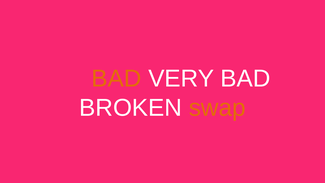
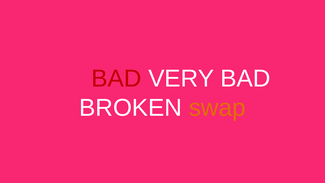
BAD at (116, 78) colour: orange -> red
